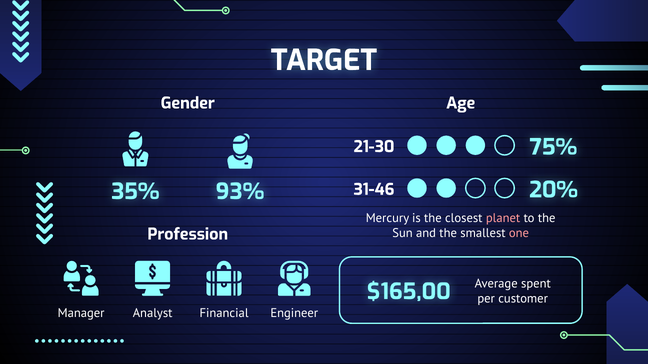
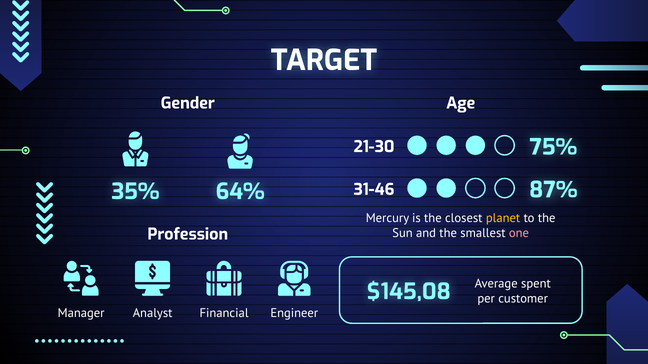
93%: 93% -> 64%
20%: 20% -> 87%
planet colour: pink -> yellow
$165,00: $165,00 -> $145,08
